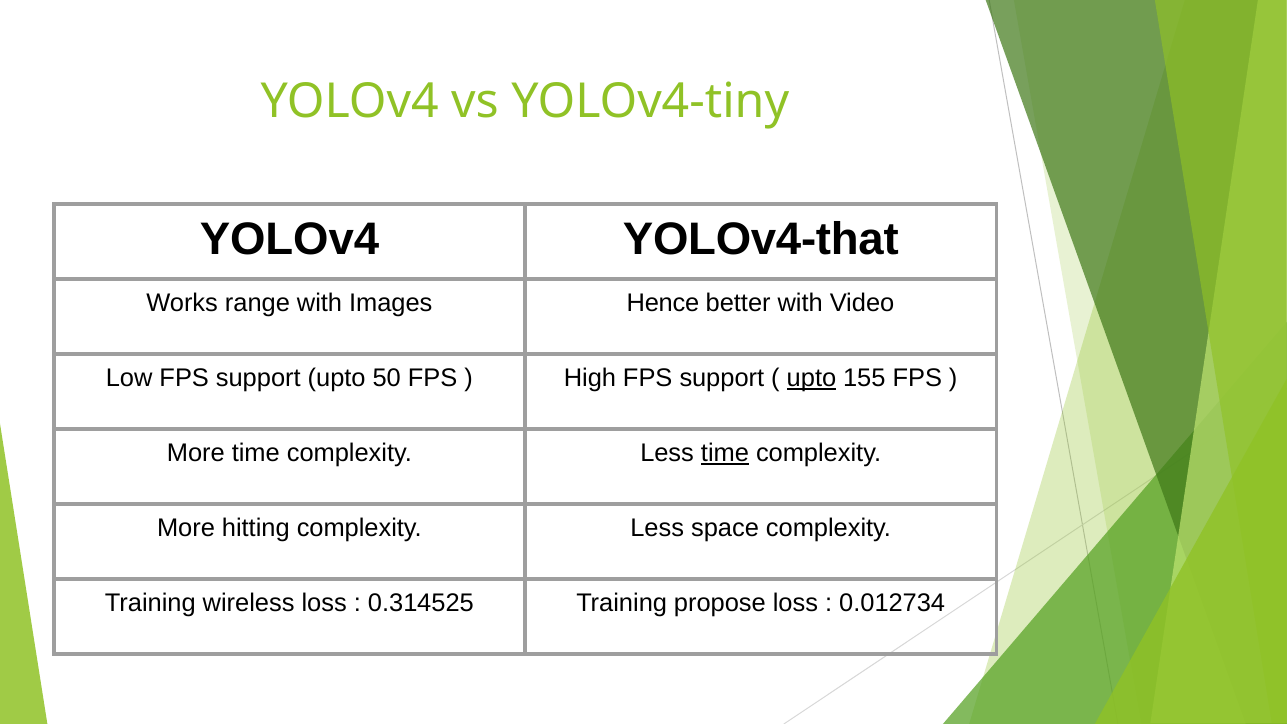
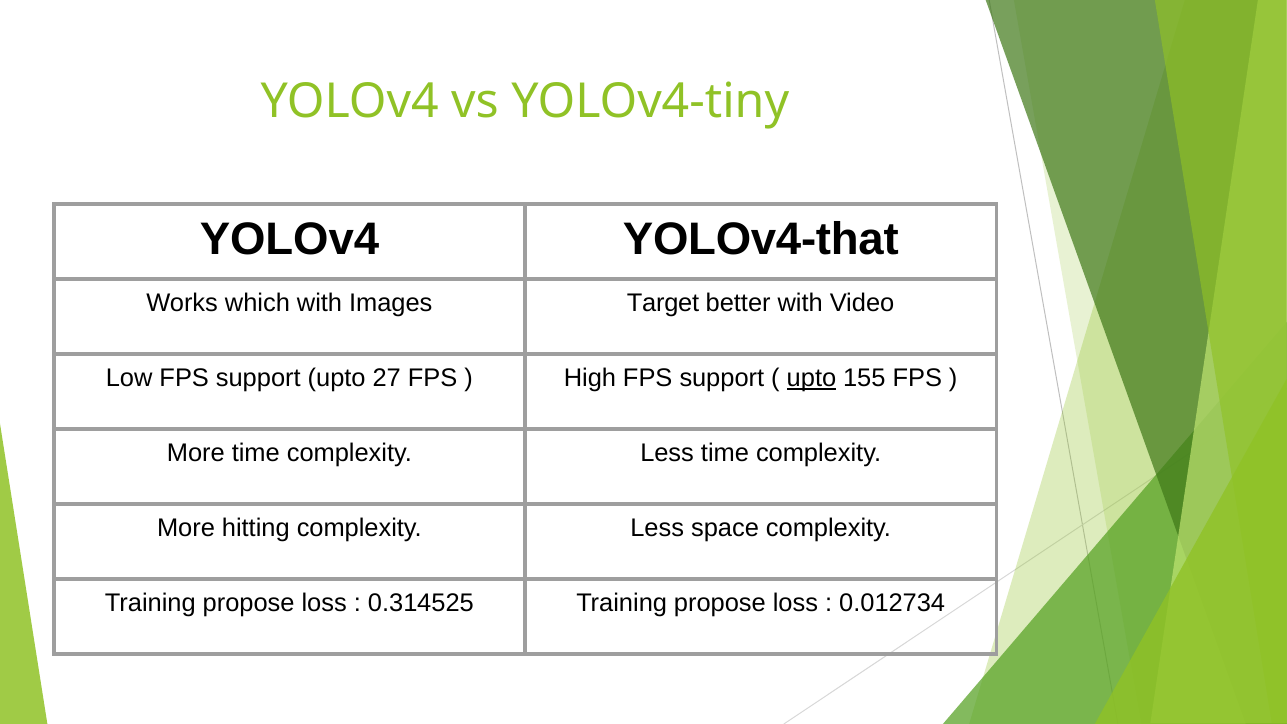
range: range -> which
Hence: Hence -> Target
50: 50 -> 27
time at (725, 453) underline: present -> none
wireless at (249, 603): wireless -> propose
